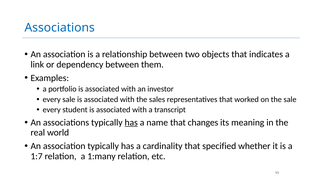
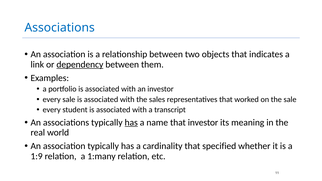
dependency underline: none -> present
that changes: changes -> investor
1:7: 1:7 -> 1:9
